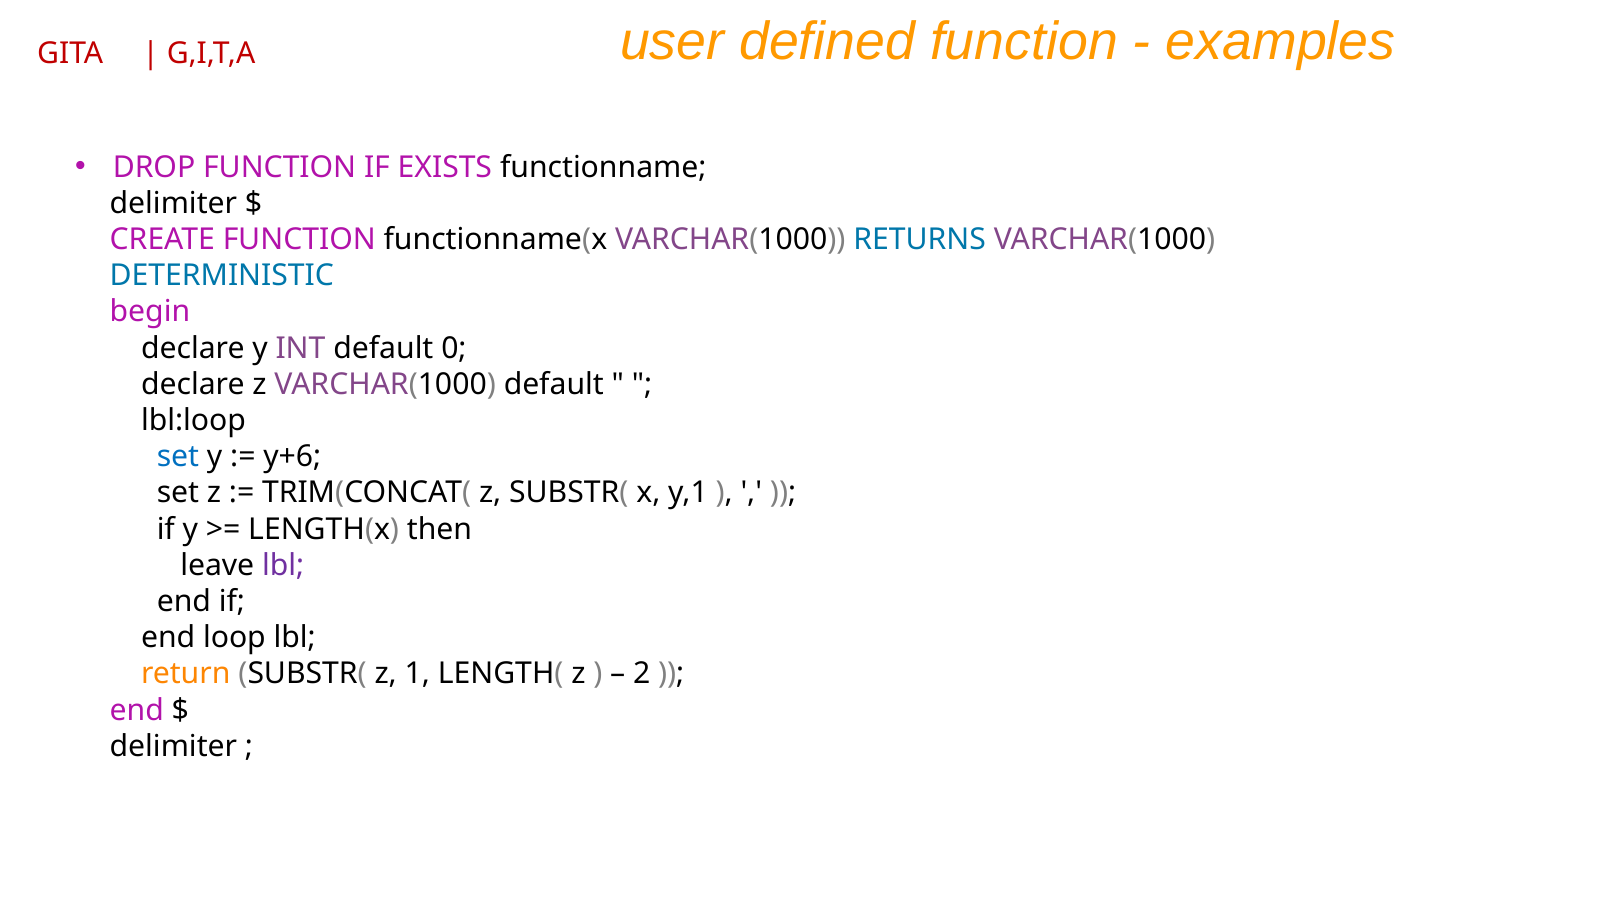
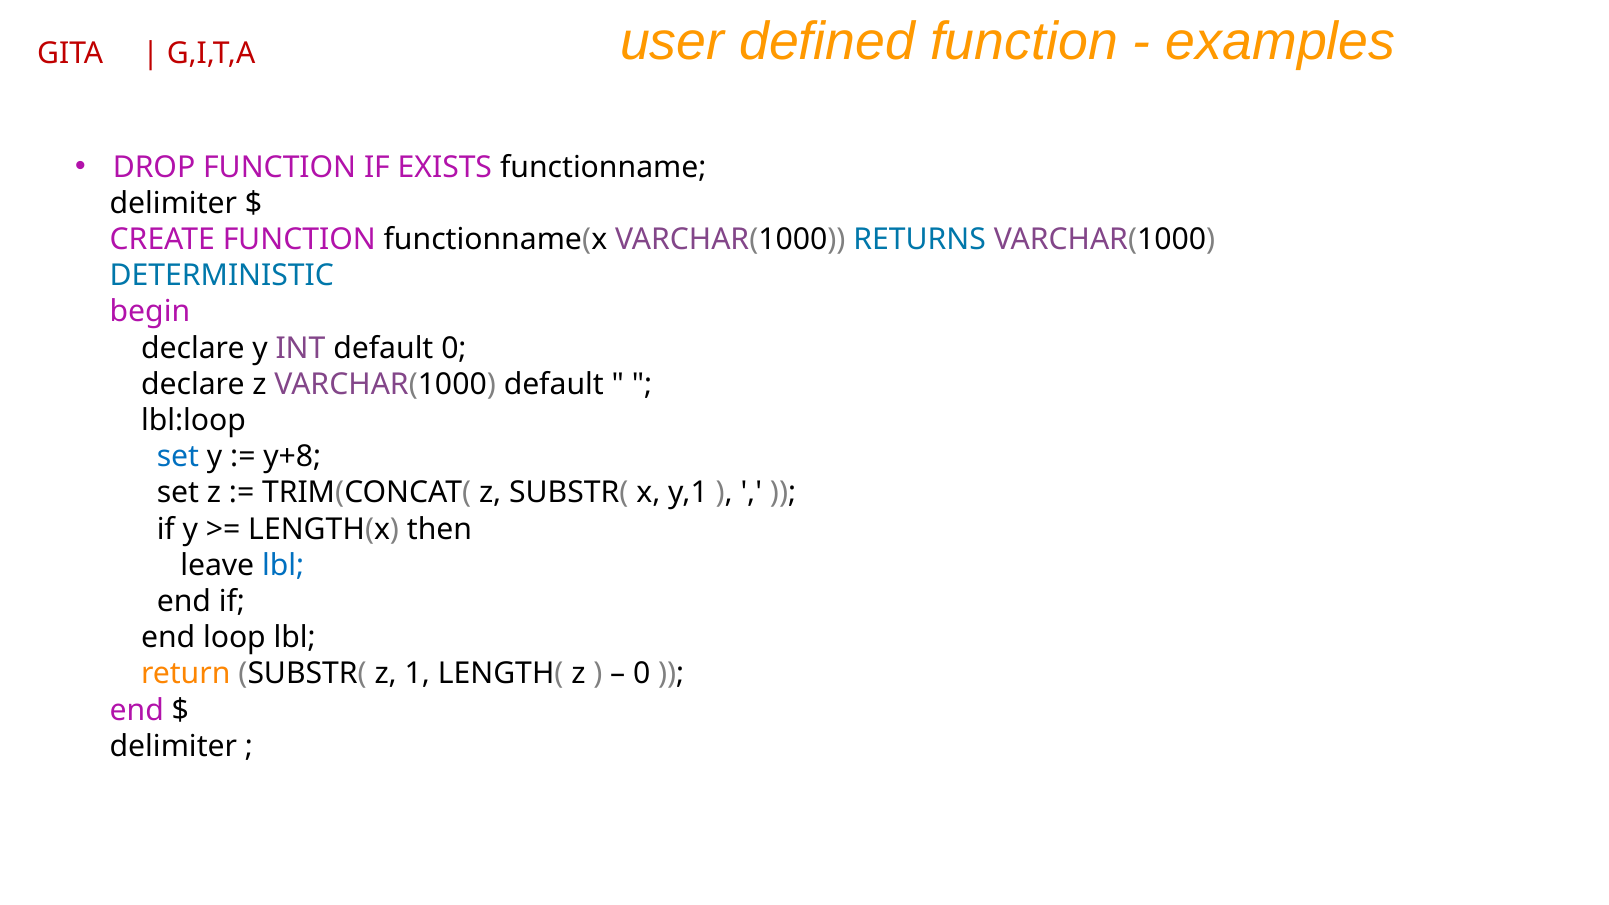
y+6: y+6 -> y+8
lbl at (283, 565) colour: purple -> blue
2 at (642, 674): 2 -> 0
